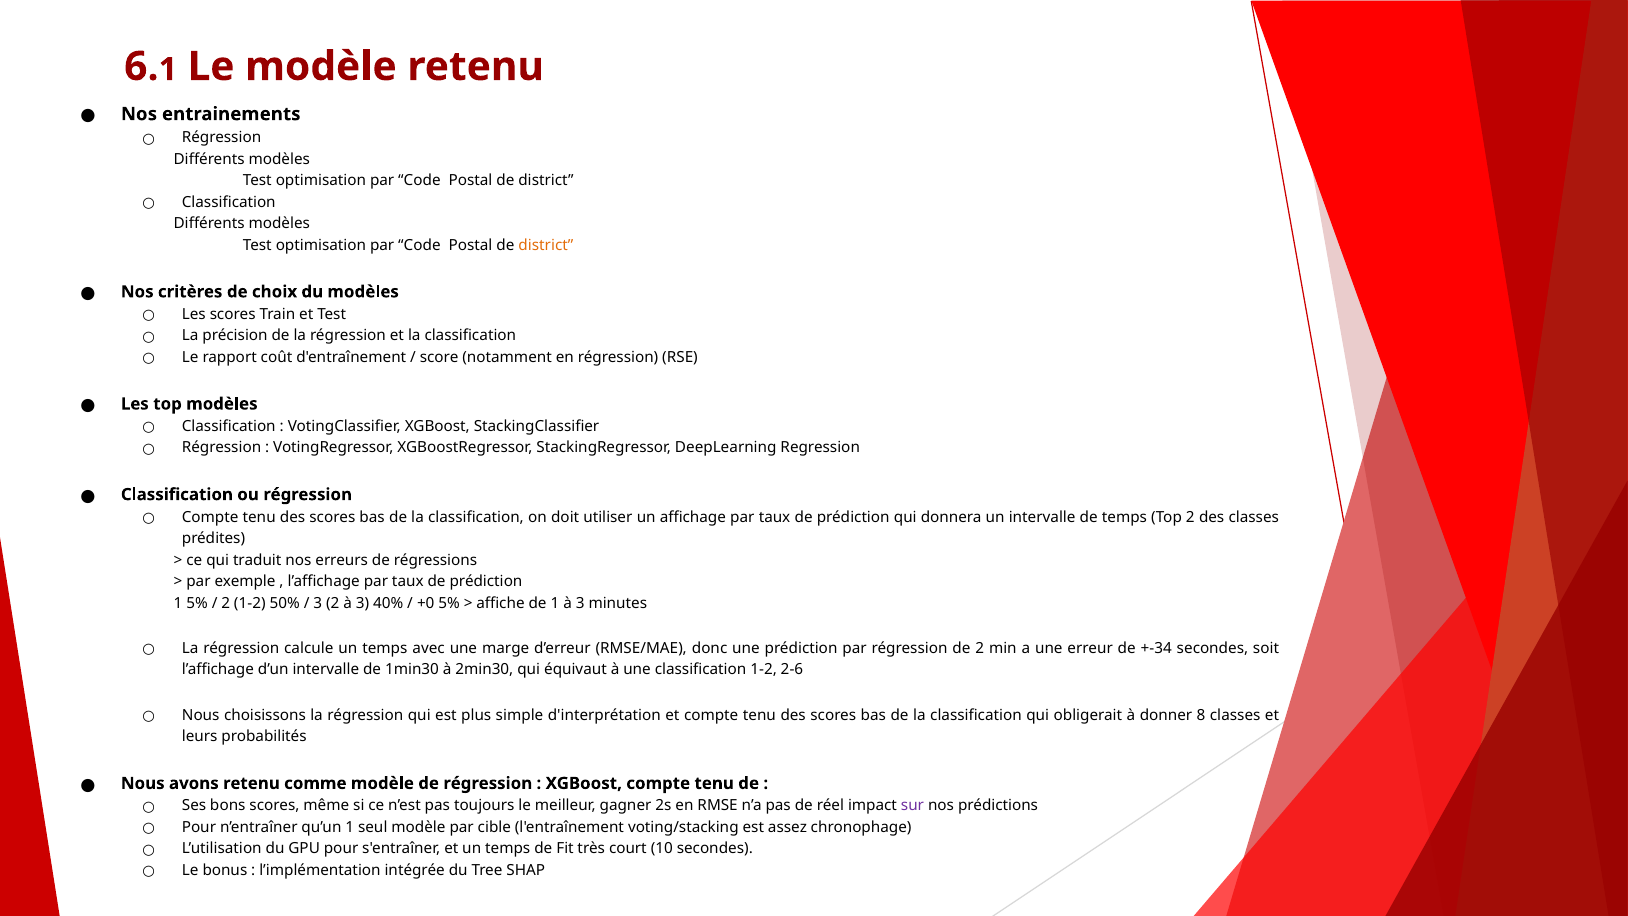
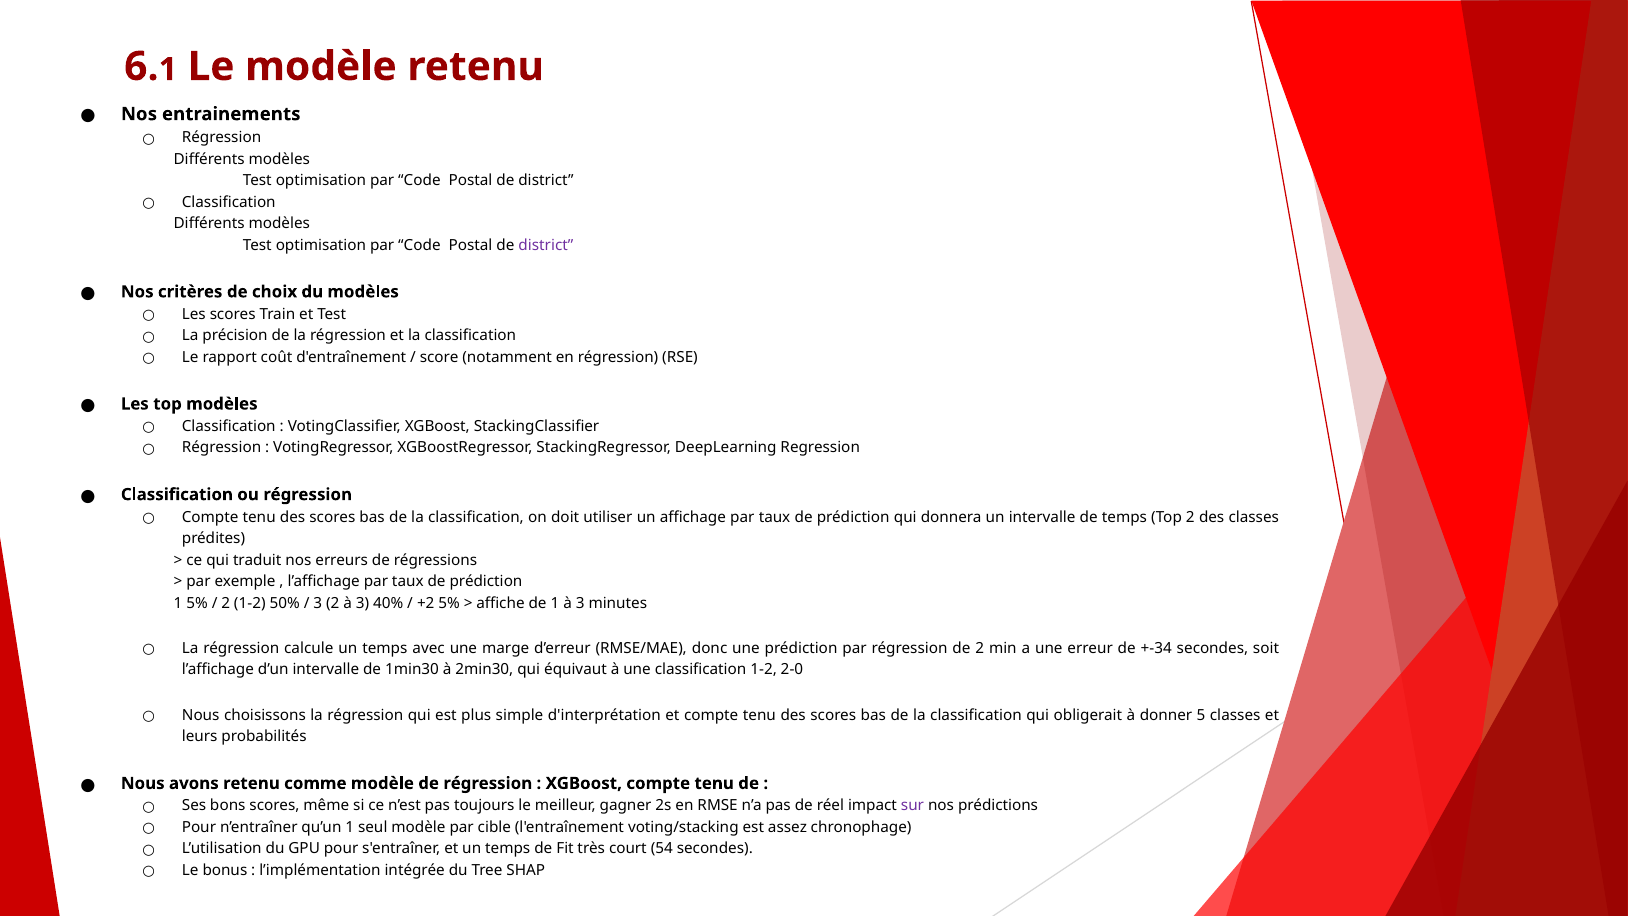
district at (546, 245) colour: orange -> purple
+0: +0 -> +2
2-6: 2-6 -> 2-0
8: 8 -> 5
10: 10 -> 54
